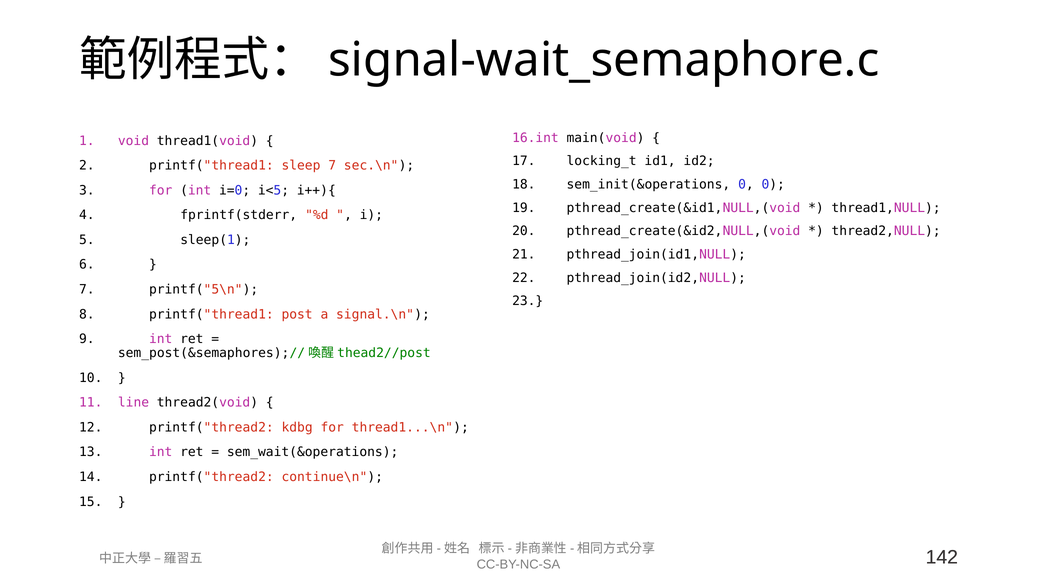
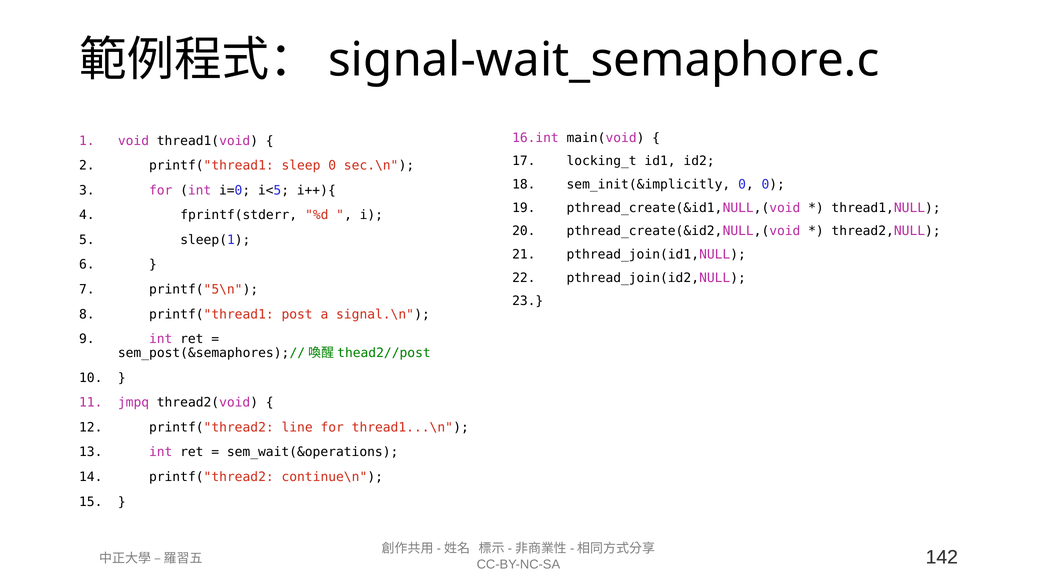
sleep 7: 7 -> 0
sem_init(&operations: sem_init(&operations -> sem_init(&implicitly
line: line -> jmpq
kdbg: kdbg -> line
